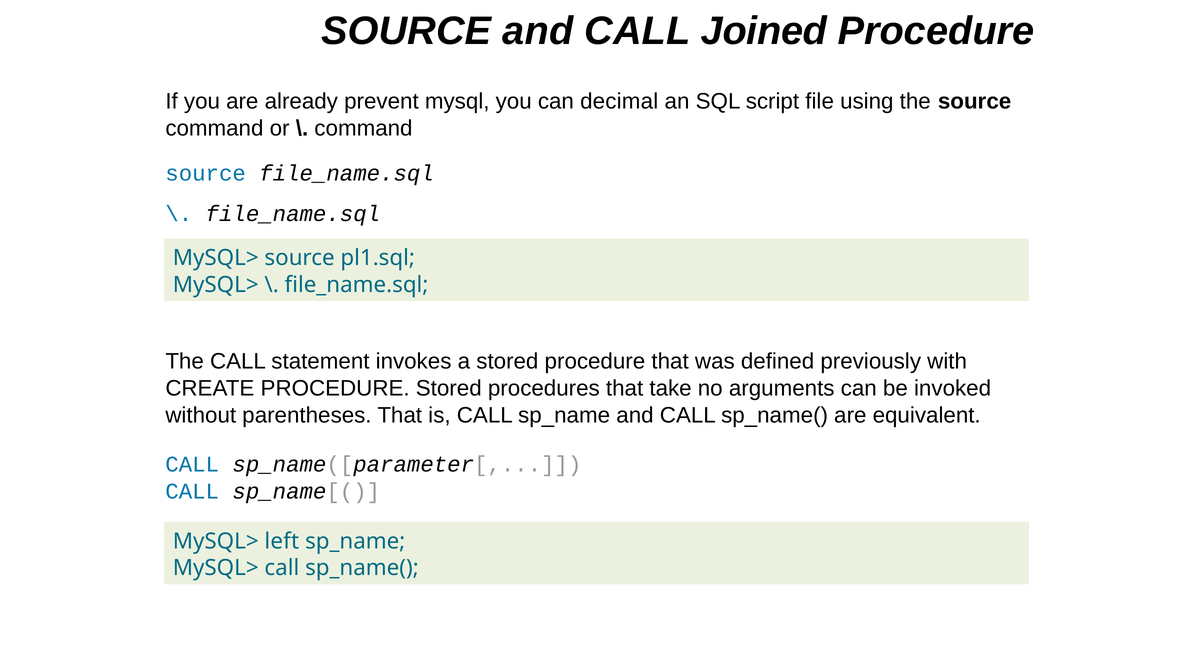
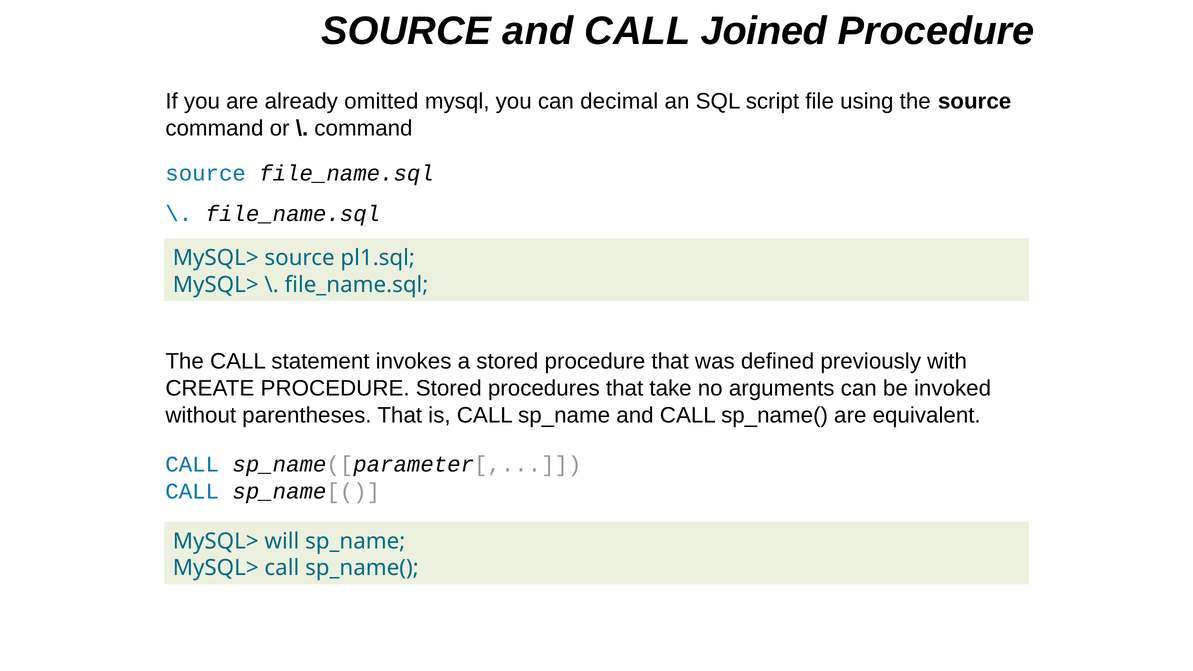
prevent: prevent -> omitted
left: left -> will
